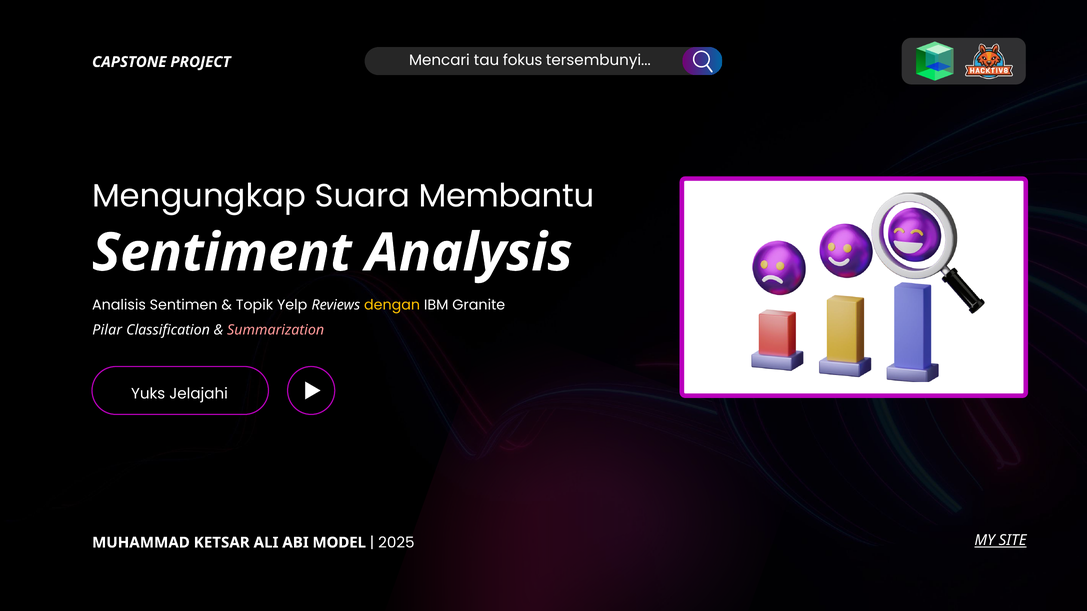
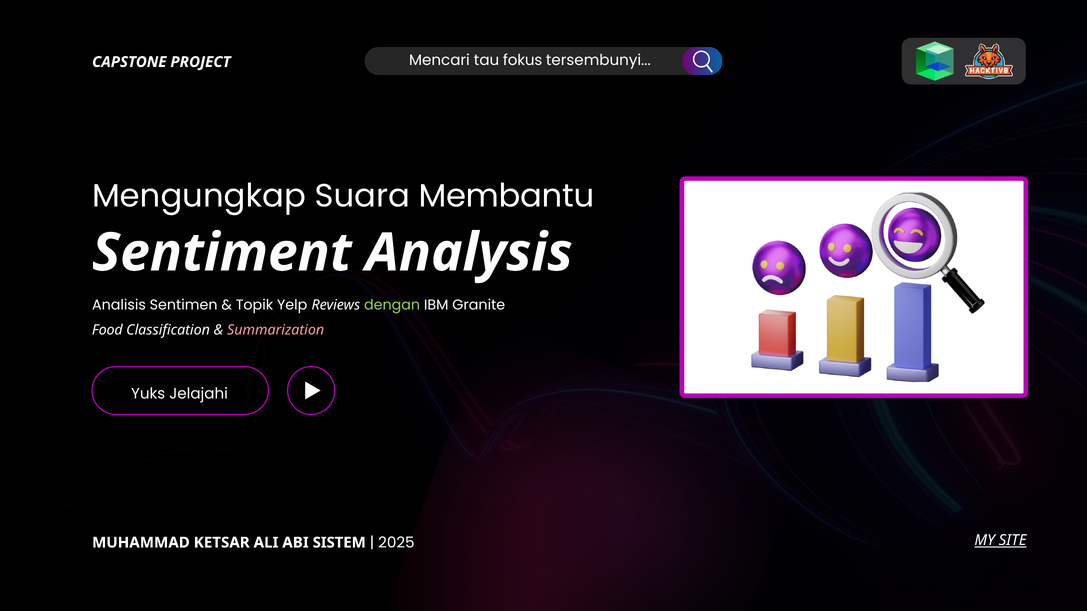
dengan colour: yellow -> light green
Pilar: Pilar -> Food
MODEL: MODEL -> SISTEM
